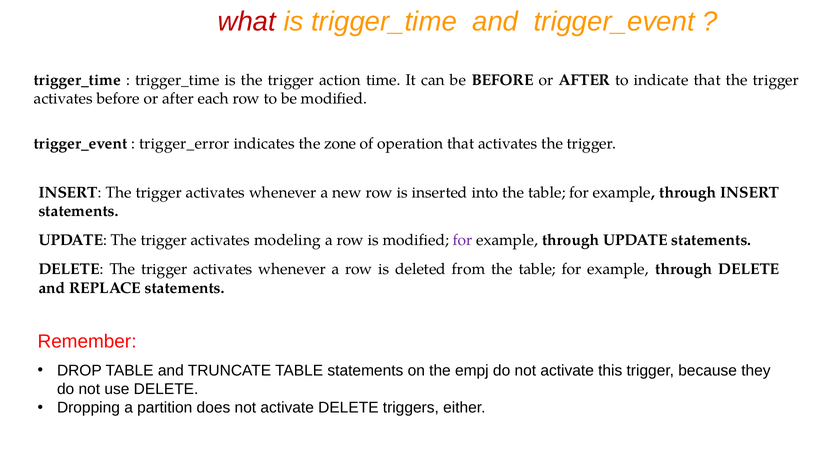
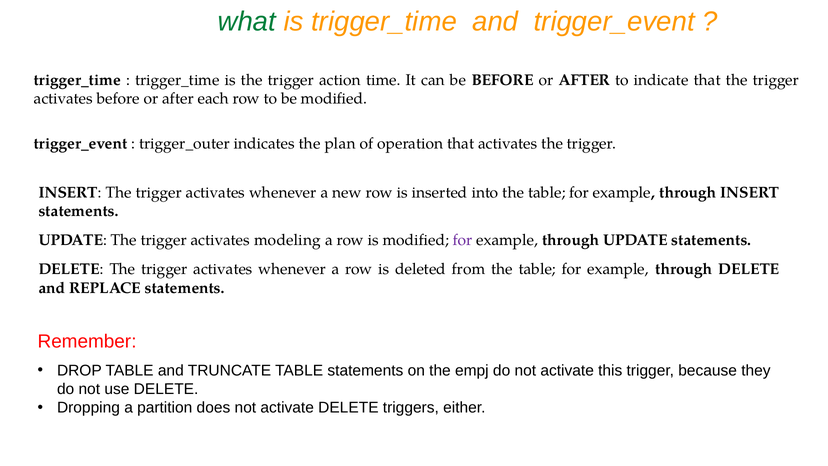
what colour: red -> green
trigger_error: trigger_error -> trigger_outer
zone: zone -> plan
